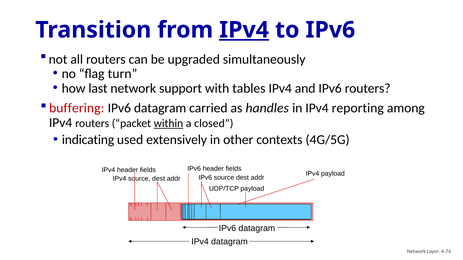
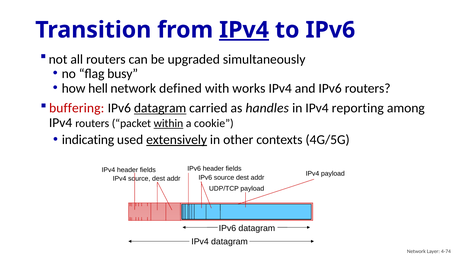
turn: turn -> busy
last: last -> hell
support: support -> defined
tables: tables -> works
datagram at (160, 108) underline: none -> present
closed: closed -> cookie
extensively underline: none -> present
